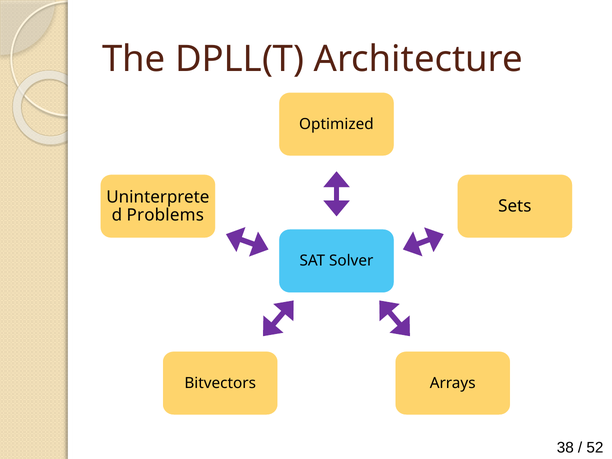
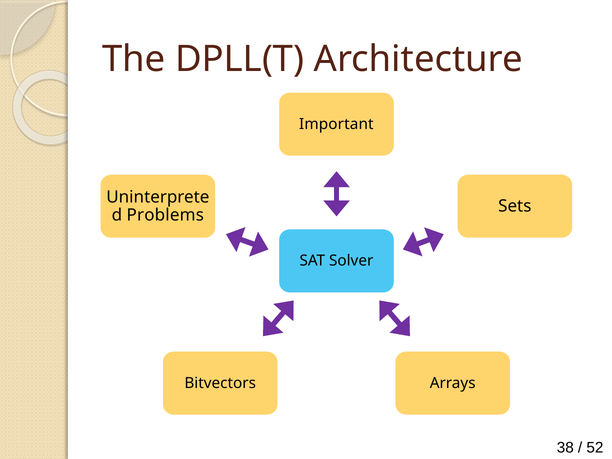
Optimized: Optimized -> Important
